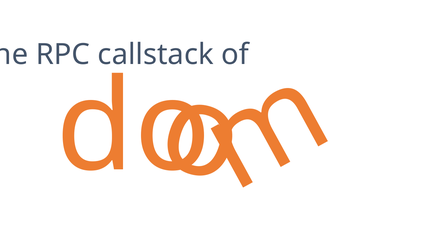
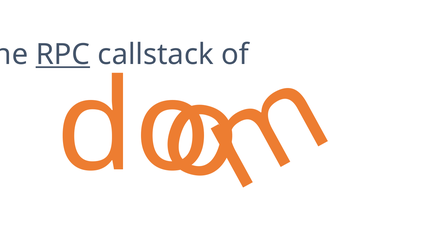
RPC underline: none -> present
